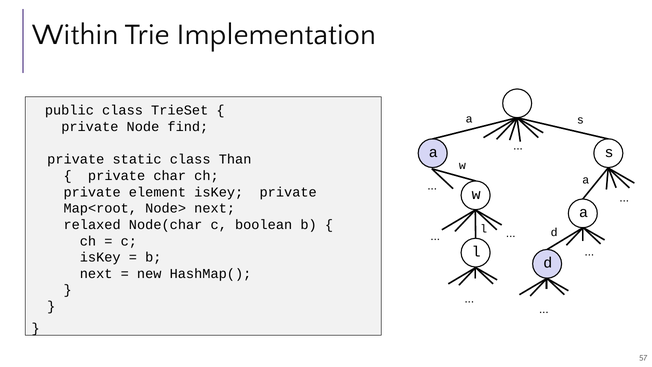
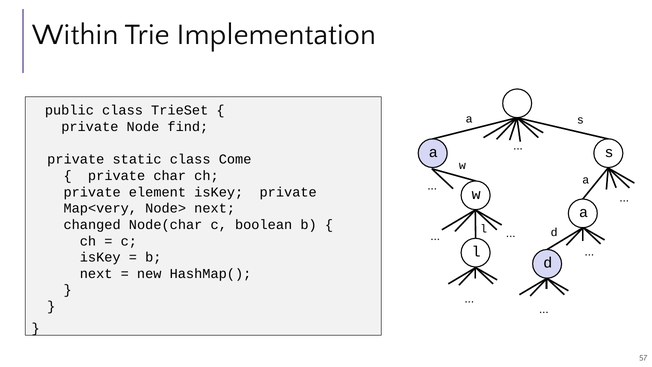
Than: Than -> Come
Map<root: Map<root -> Map<very
relaxed: relaxed -> changed
